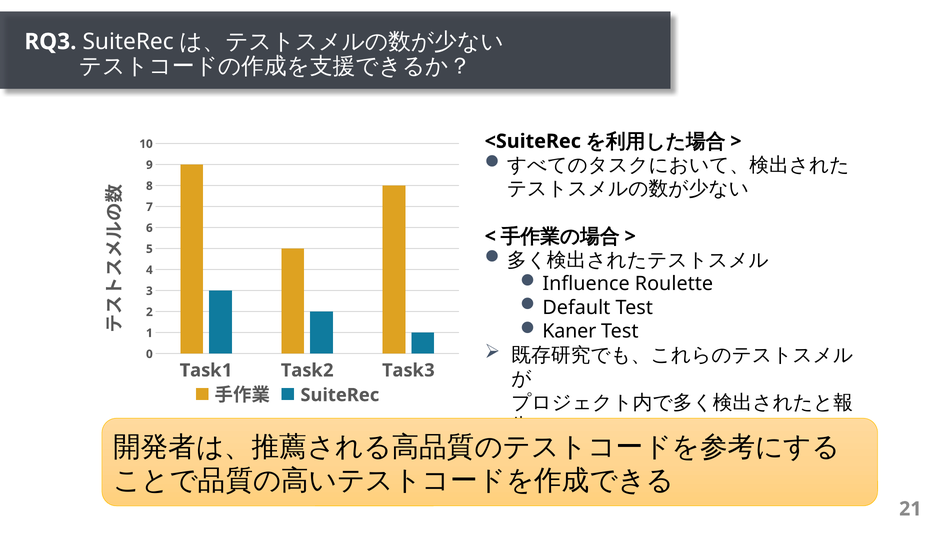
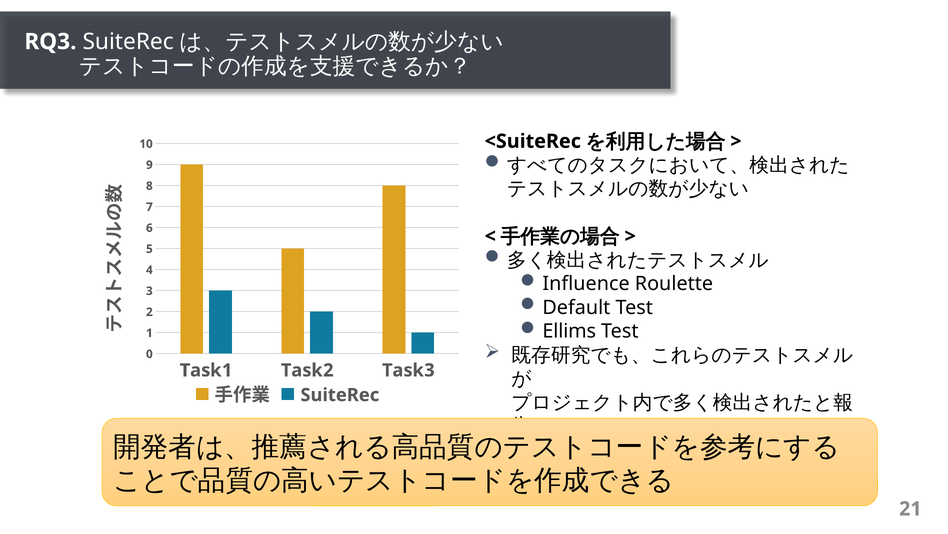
Kaner: Kaner -> Ellims
